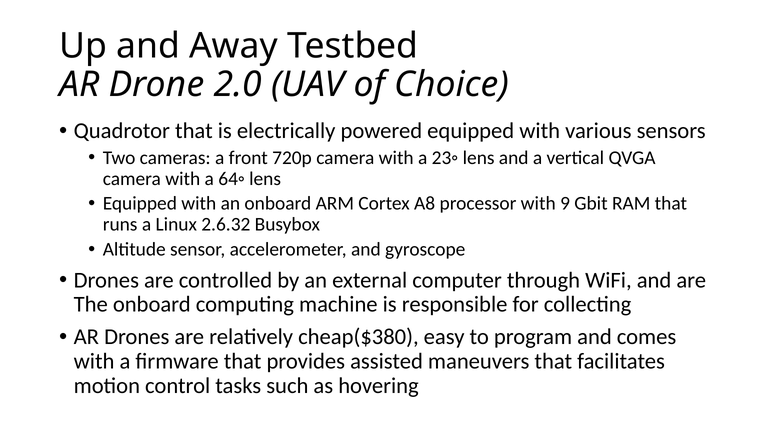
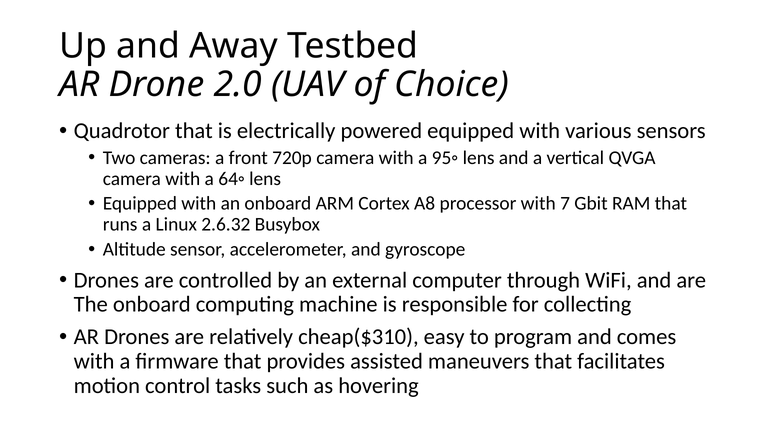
23◦: 23◦ -> 95◦
9: 9 -> 7
cheap($380: cheap($380 -> cheap($310
